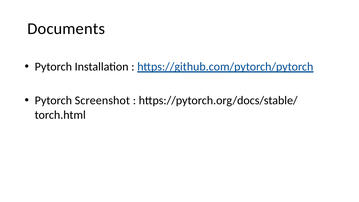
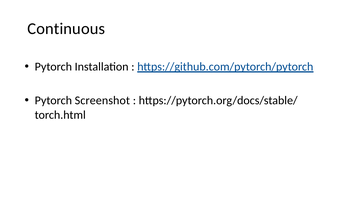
Documents: Documents -> Continuous
